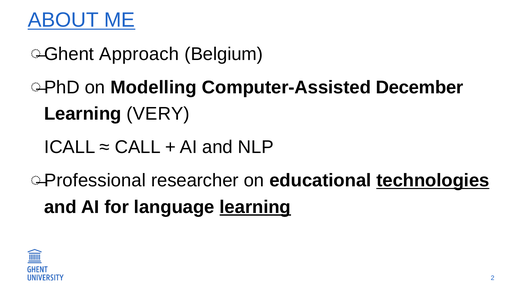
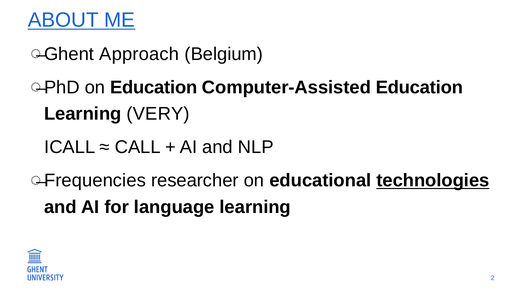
on Modelling: Modelling -> Education
Computer-Assisted December: December -> Education
Professional: Professional -> Frequencies
learning at (255, 207) underline: present -> none
